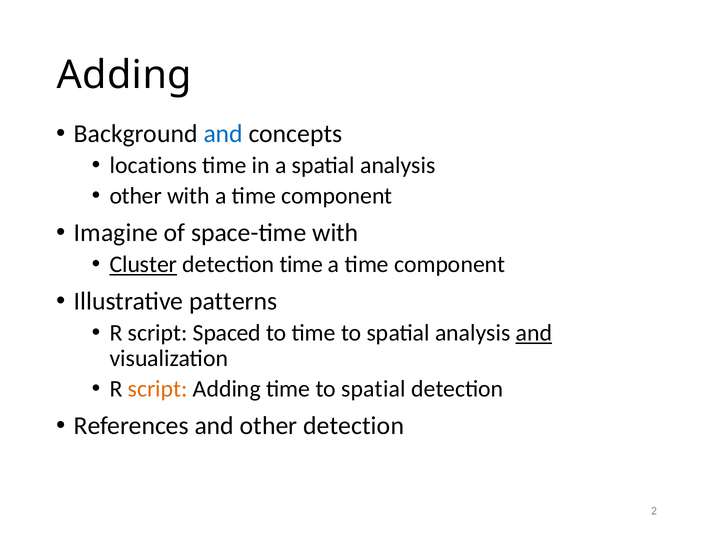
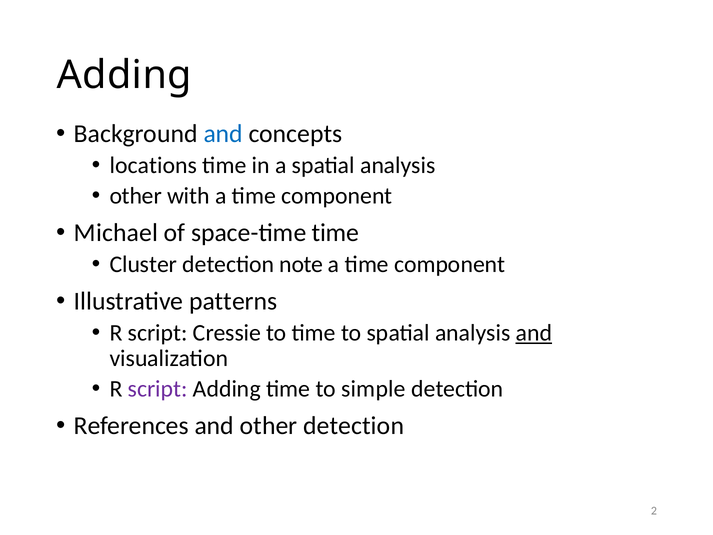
Imagine: Imagine -> Michael
space-time with: with -> time
Cluster underline: present -> none
detection time: time -> note
Spaced: Spaced -> Cressie
script at (158, 389) colour: orange -> purple
Adding time to spatial: spatial -> simple
